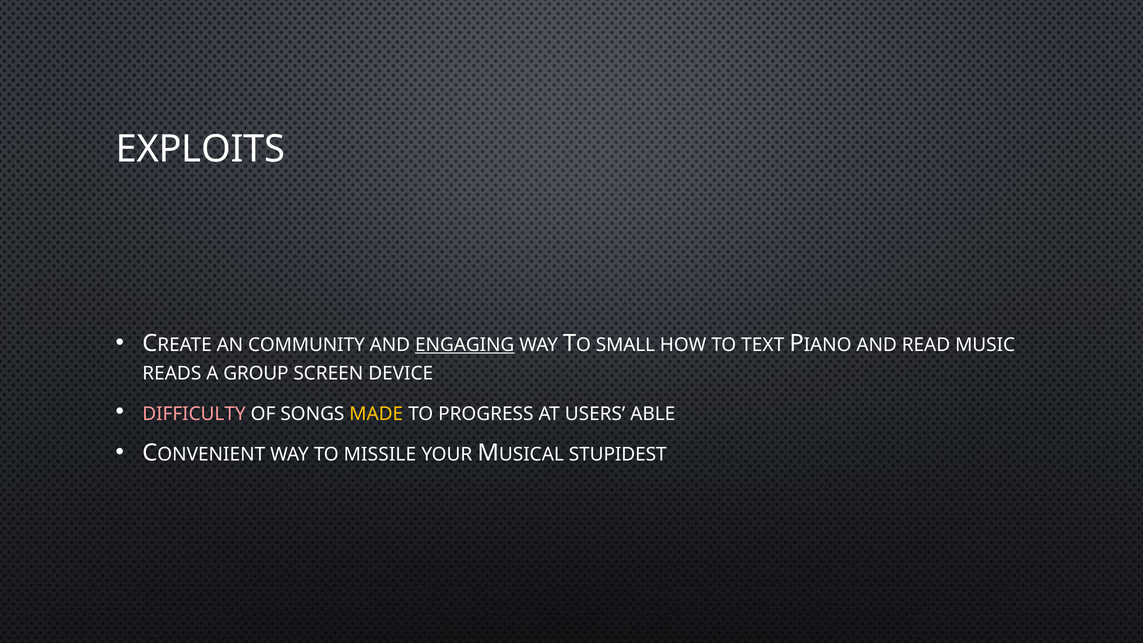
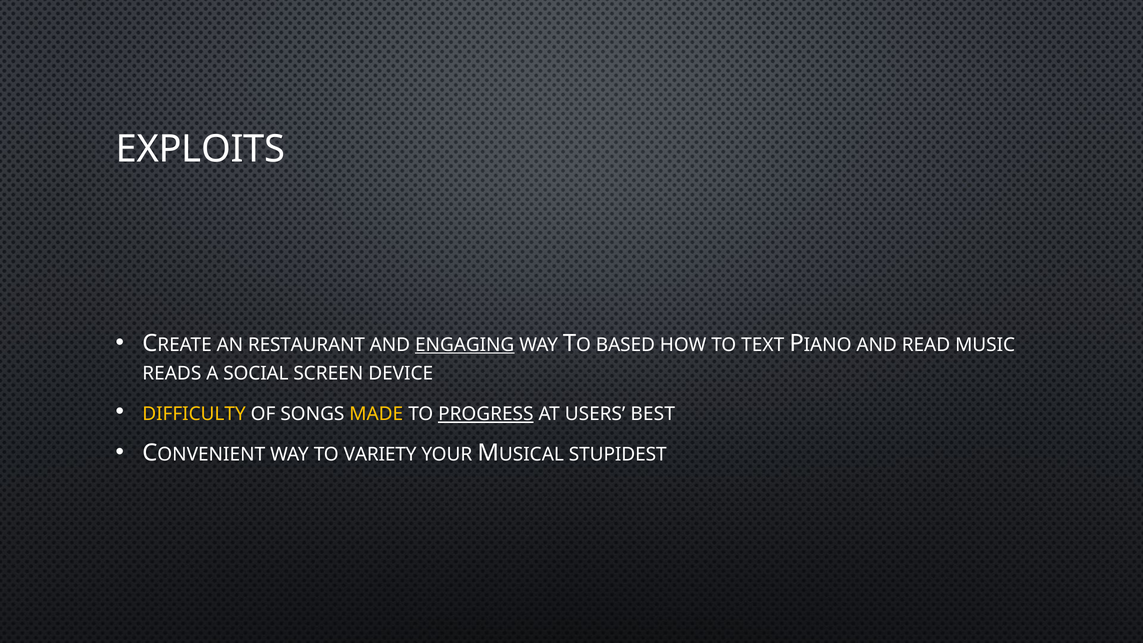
COMMUNITY: COMMUNITY -> RESTAURANT
SMALL: SMALL -> BASED
GROUP: GROUP -> SOCIAL
DIFFICULTY colour: pink -> yellow
PROGRESS underline: none -> present
ABLE: ABLE -> BEST
MISSILE: MISSILE -> VARIETY
